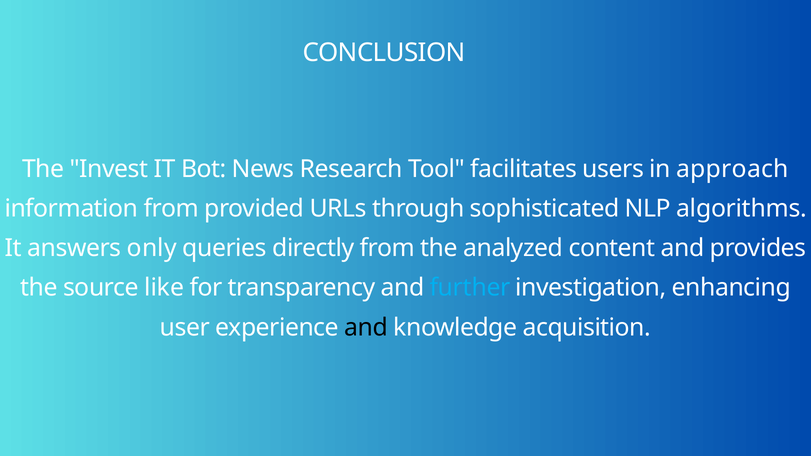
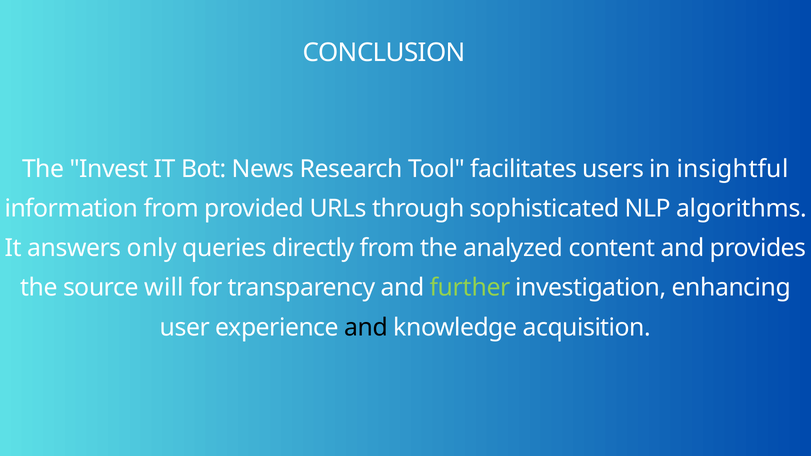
approach: approach -> insightful
like: like -> will
further colour: light blue -> light green
